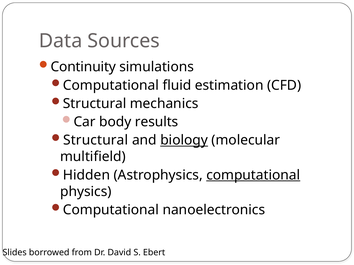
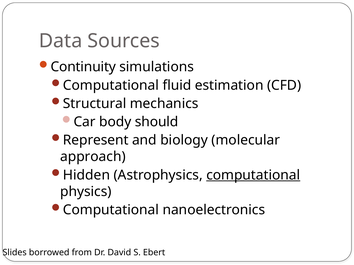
results: results -> should
Structural at (96, 140): Structural -> Represent
biology underline: present -> none
multifield: multifield -> approach
